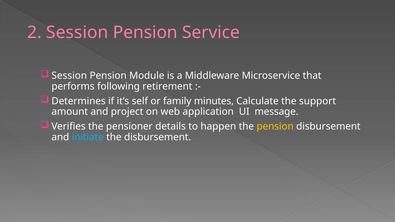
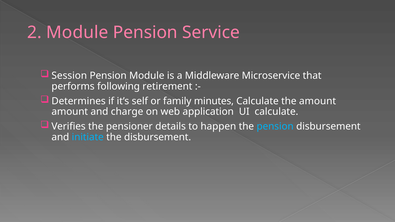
2 Session: Session -> Module
the support: support -> amount
project: project -> charge
UI message: message -> calculate
pension at (275, 127) colour: yellow -> light blue
